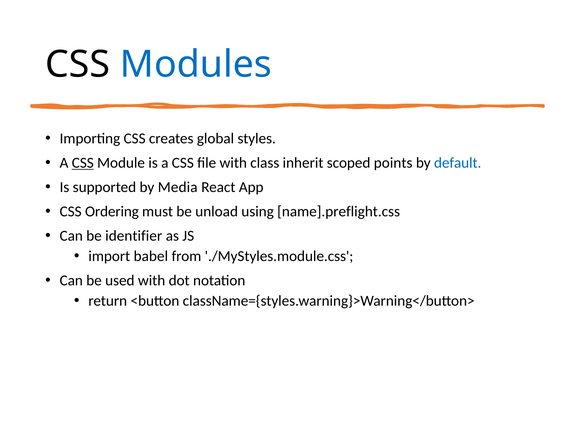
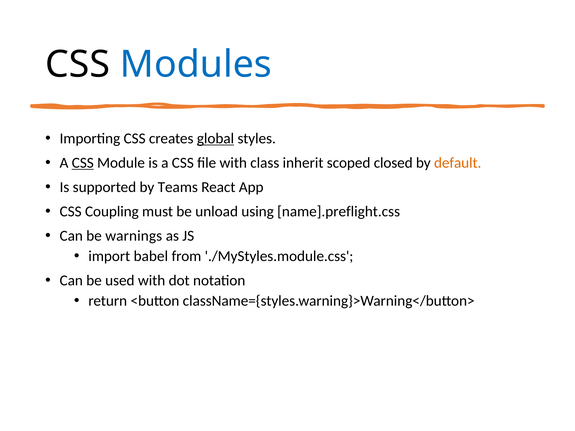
global underline: none -> present
points: points -> closed
default colour: blue -> orange
Media: Media -> Teams
Ordering: Ordering -> Coupling
identifier: identifier -> warnings
